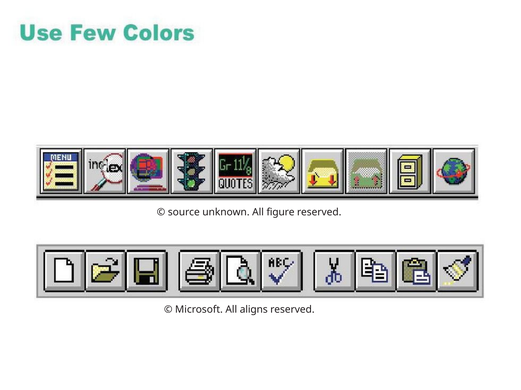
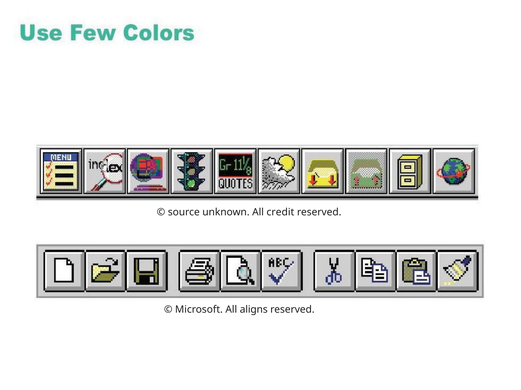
figure: figure -> credit
